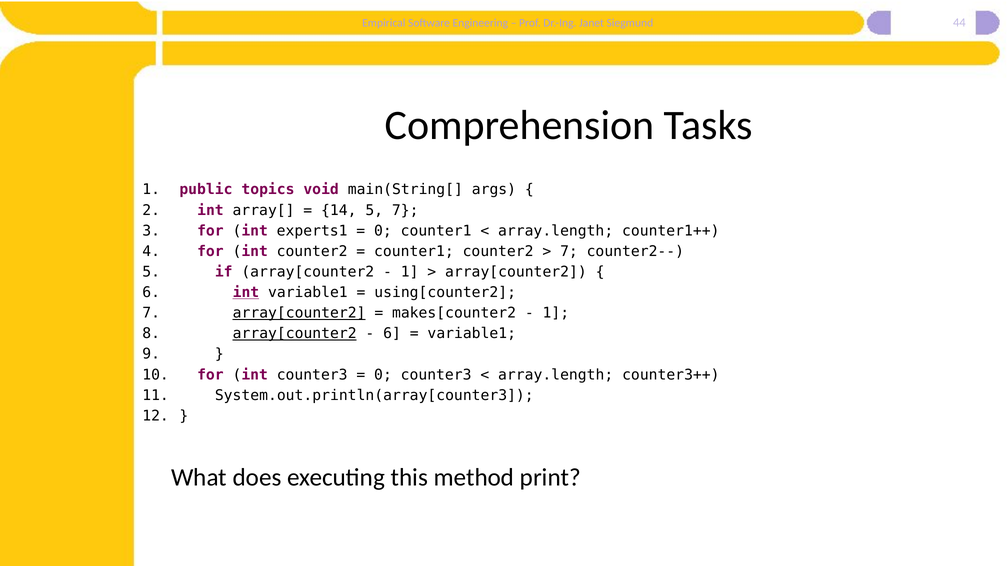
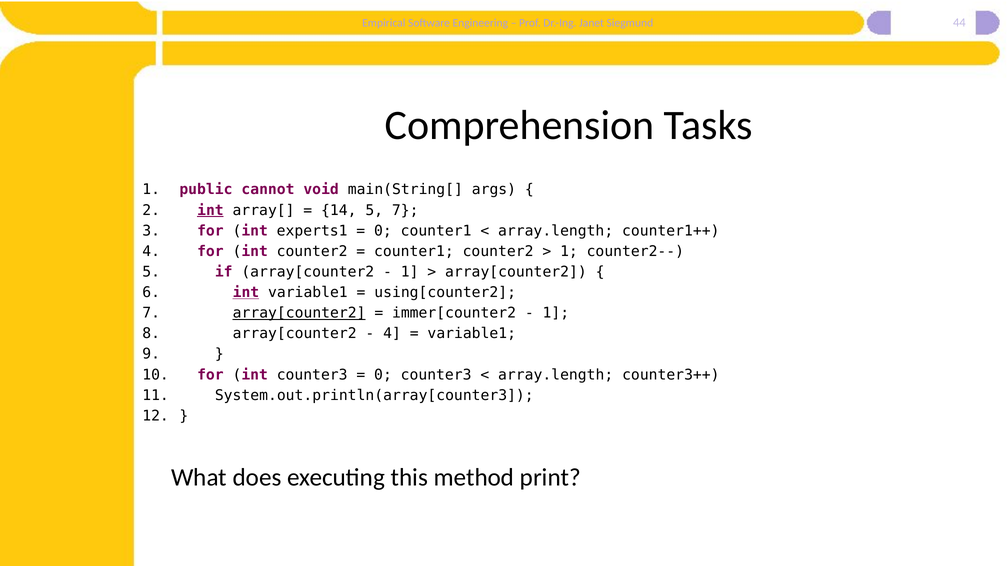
topics: topics -> cannot
int at (210, 210) underline: none -> present
7 at (569, 252): 7 -> 1
makes[counter2: makes[counter2 -> immer[counter2
array[counter2 at (295, 334) underline: present -> none
6 at (392, 334): 6 -> 4
